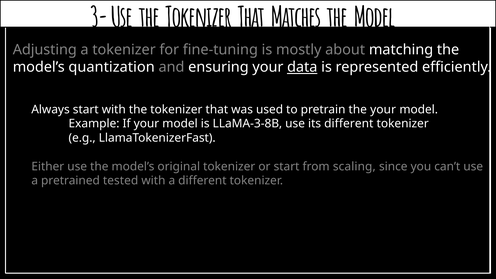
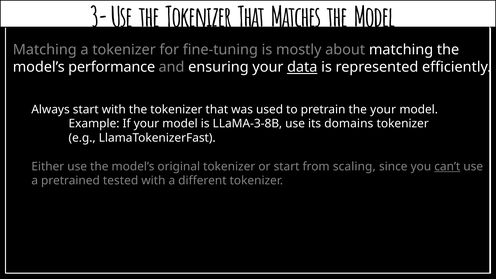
Adjusting at (45, 50): Adjusting -> Matching
quantization: quantization -> performance
its different: different -> domains
can’t underline: none -> present
